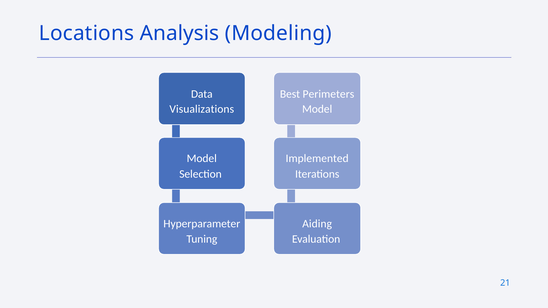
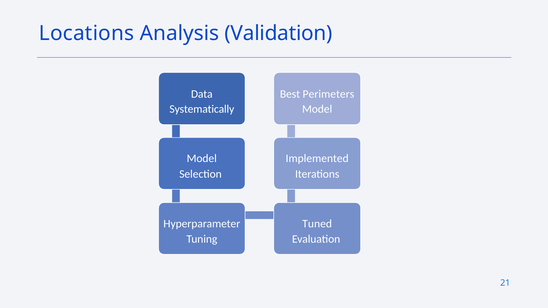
Modeling: Modeling -> Validation
Visualizations: Visualizations -> Systematically
Aiding: Aiding -> Tuned
